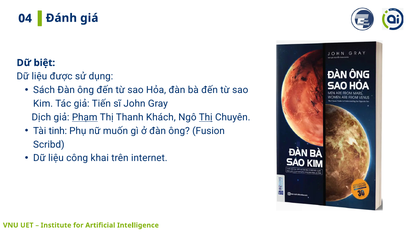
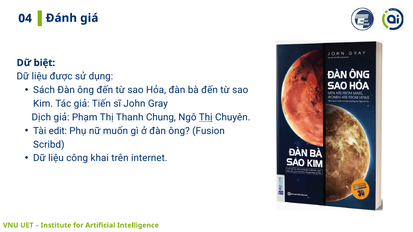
Phạm underline: present -> none
Khách: Khách -> Chung
tinh: tinh -> edit
